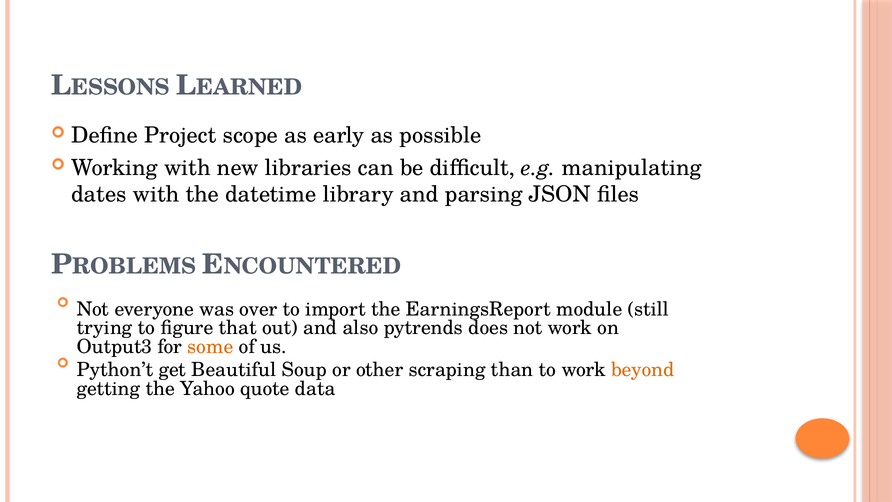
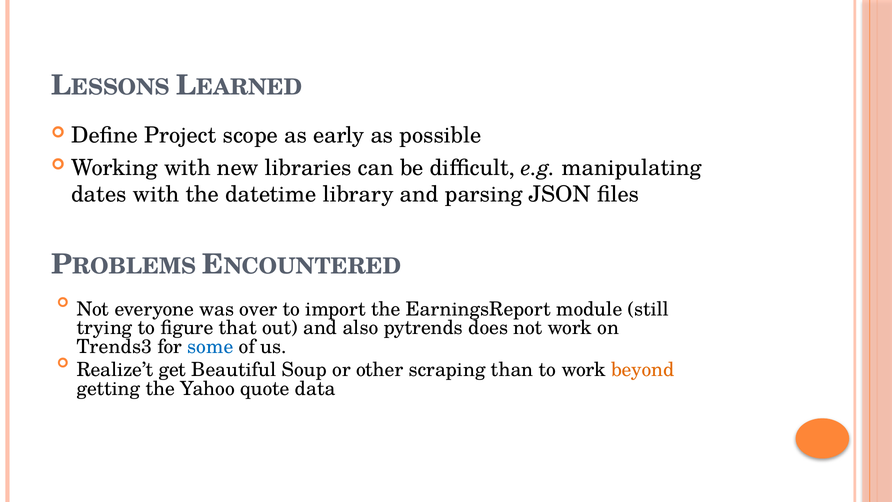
Output3: Output3 -> Trends3
some colour: orange -> blue
Python’t: Python’t -> Realize’t
